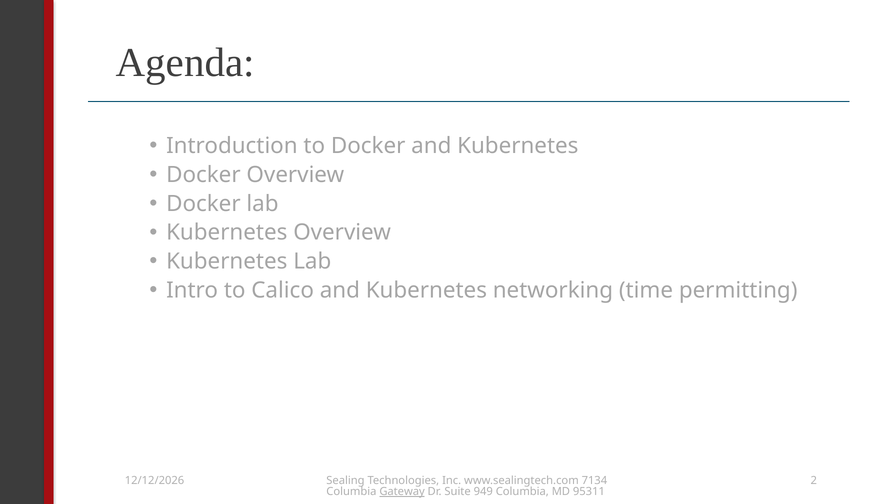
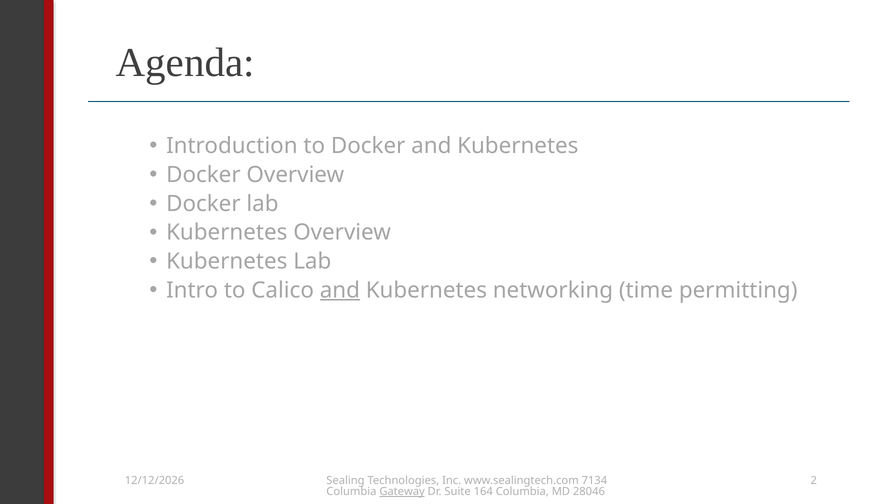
and at (340, 290) underline: none -> present
949: 949 -> 164
95311: 95311 -> 28046
